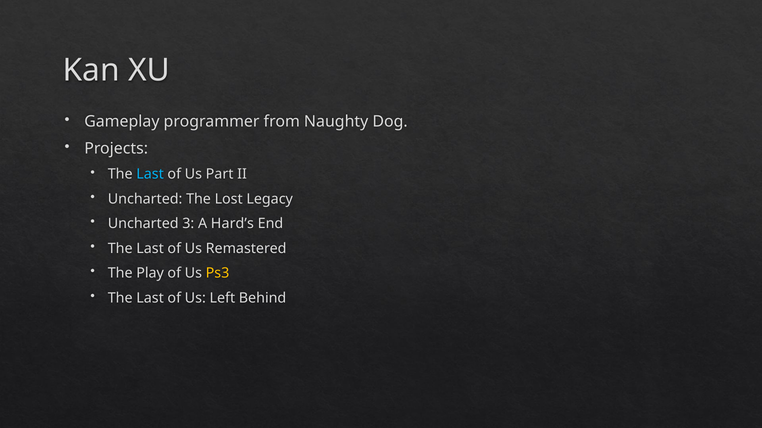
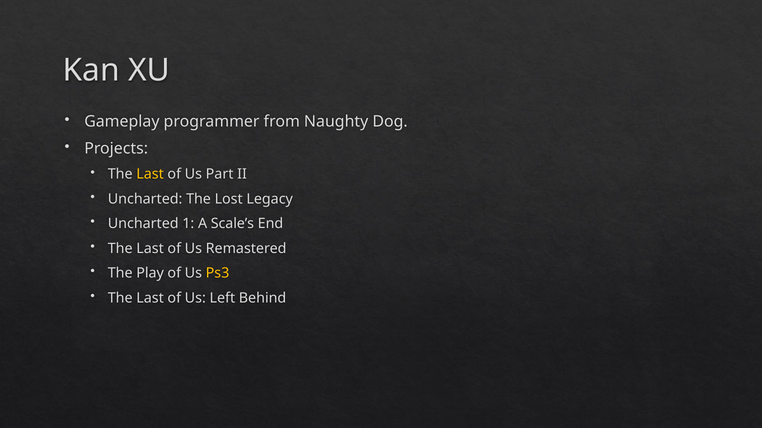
Last at (150, 174) colour: light blue -> yellow
3: 3 -> 1
Hard’s: Hard’s -> Scale’s
